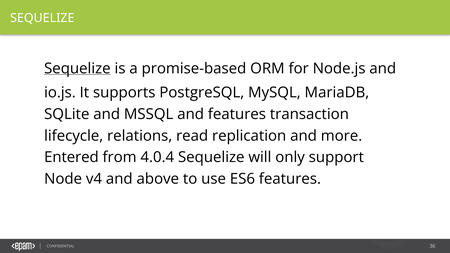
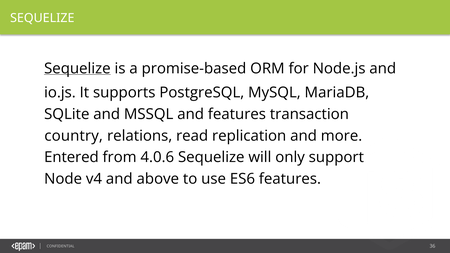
lifecycle: lifecycle -> country
4.0.4: 4.0.4 -> 4.0.6
